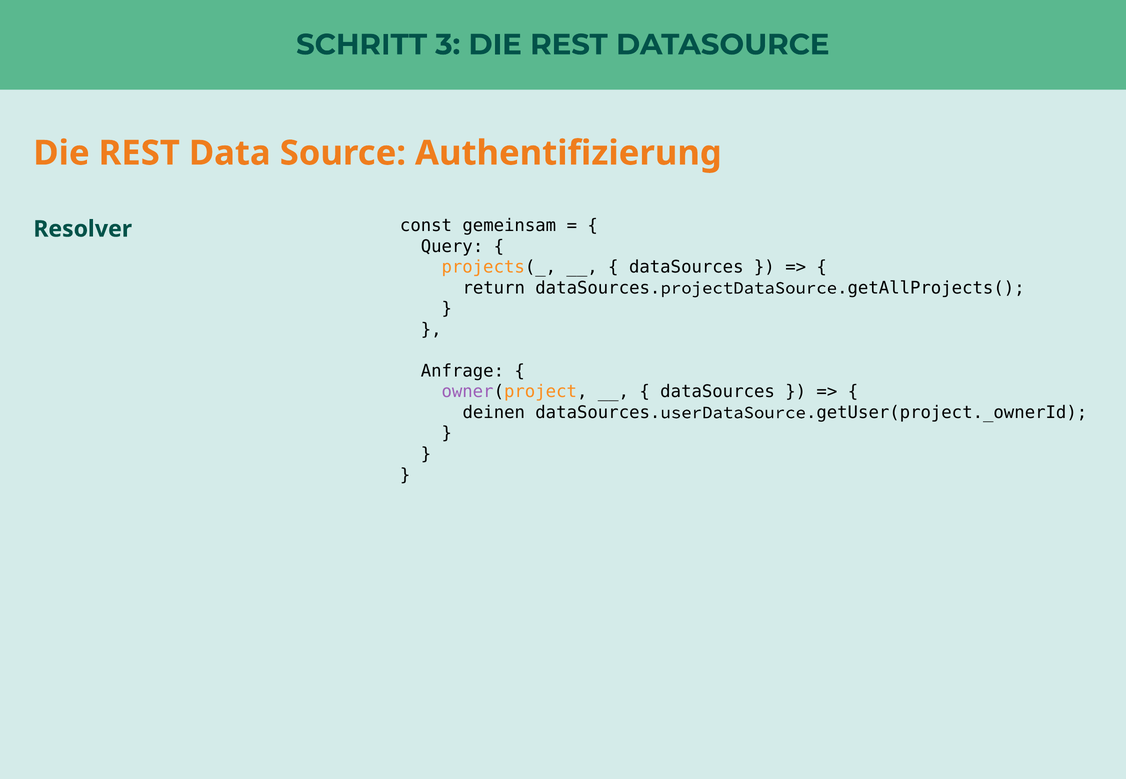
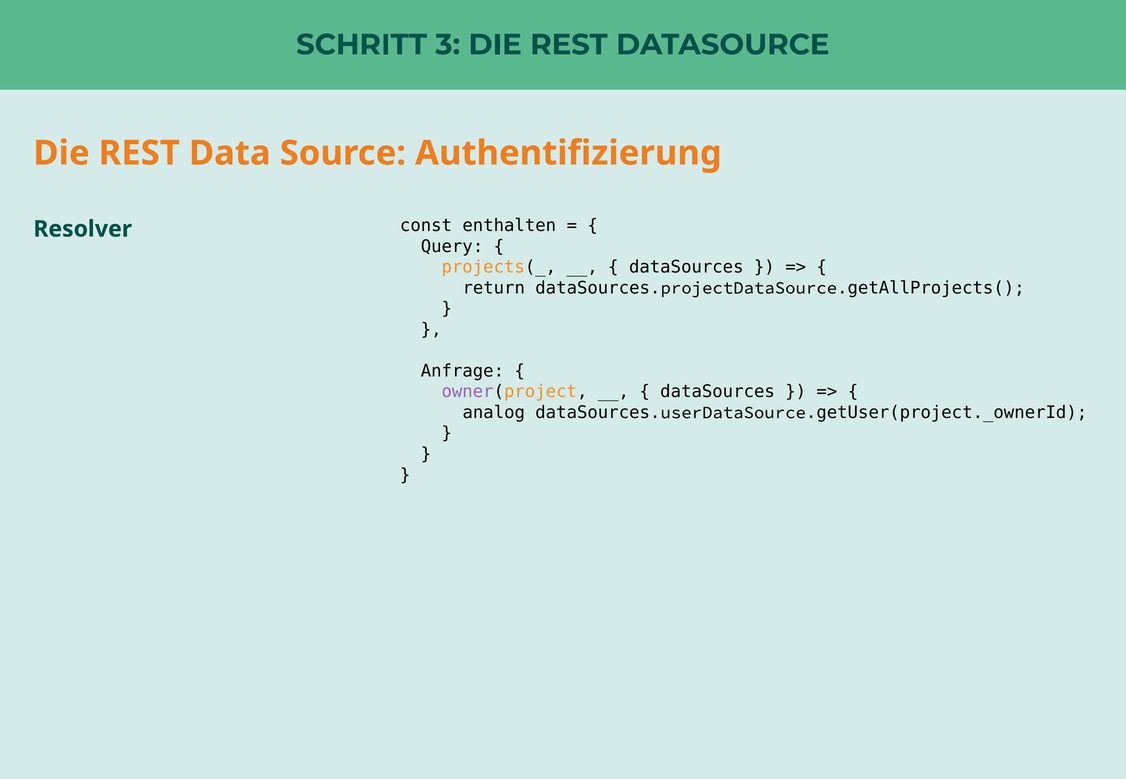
gemeinsam: gemeinsam -> enthalten
deinen: deinen -> analog
